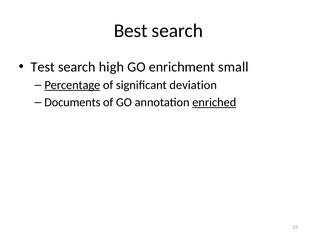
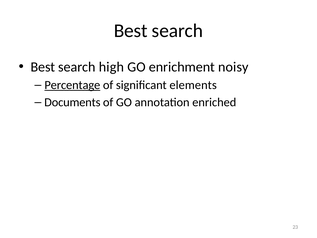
Test at (43, 67): Test -> Best
small: small -> noisy
deviation: deviation -> elements
enriched underline: present -> none
